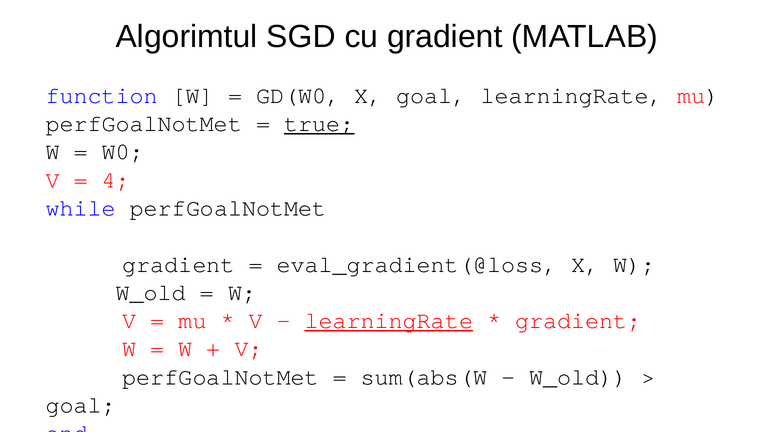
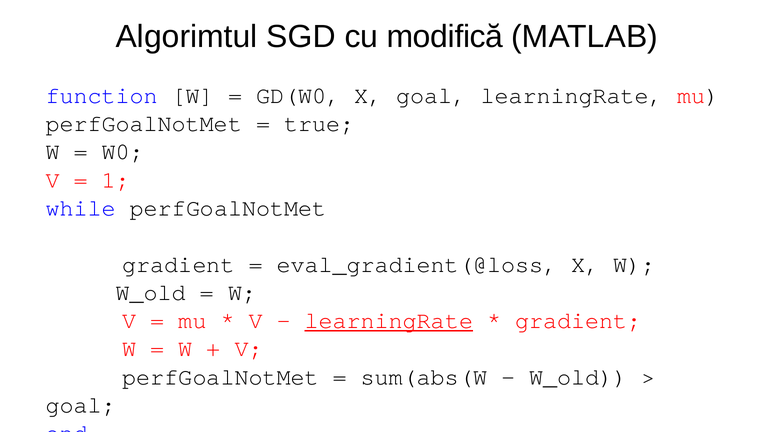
cu gradient: gradient -> modifică
true underline: present -> none
4: 4 -> 1
